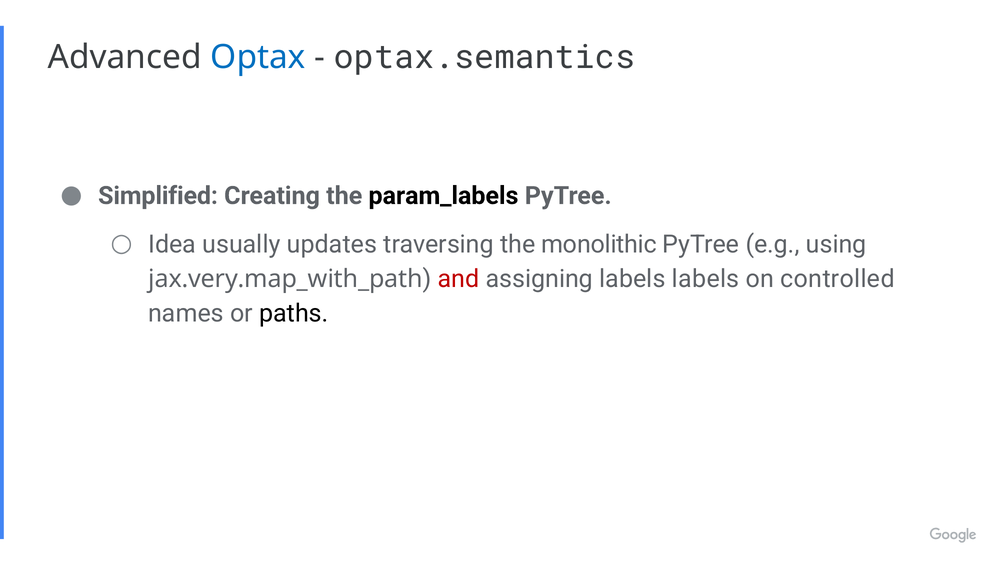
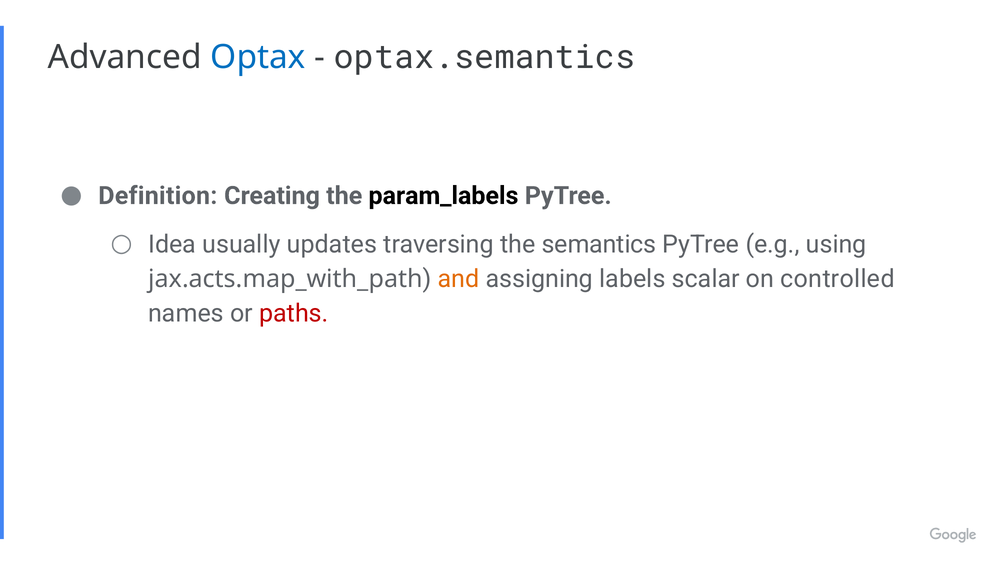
Simplified: Simplified -> Definition
monolithic: monolithic -> semantics
jax.very.map_with_path: jax.very.map_with_path -> jax.acts.map_with_path
and colour: red -> orange
labels labels: labels -> scalar
paths colour: black -> red
